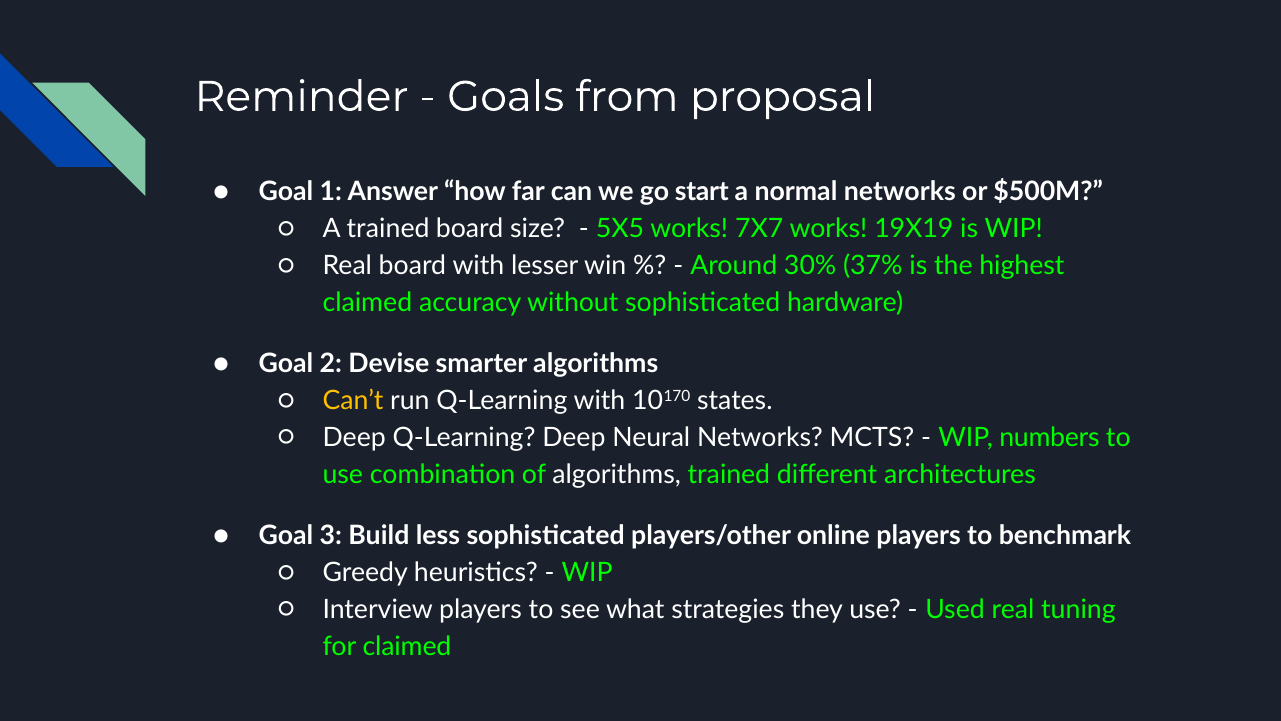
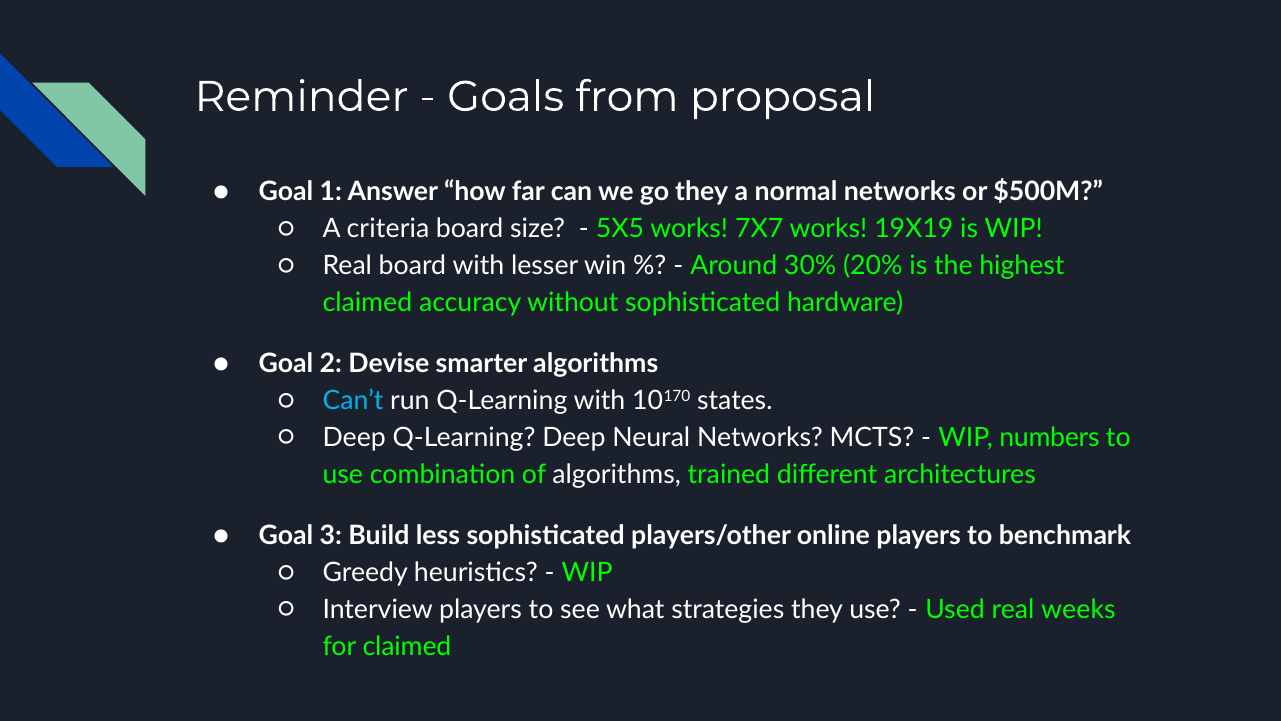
go start: start -> they
A trained: trained -> criteria
37%: 37% -> 20%
Can’t colour: yellow -> light blue
tuning: tuning -> weeks
